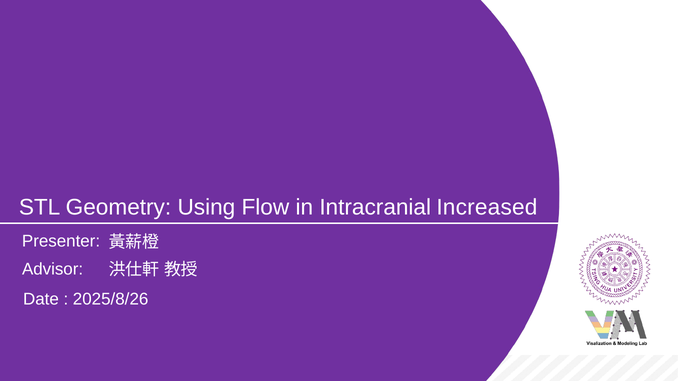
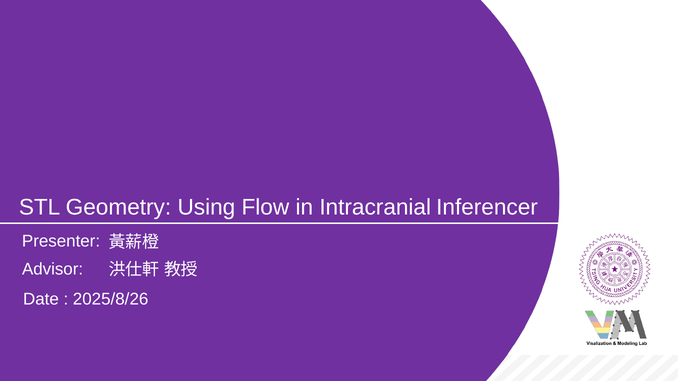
Increased: Increased -> Inferencer
